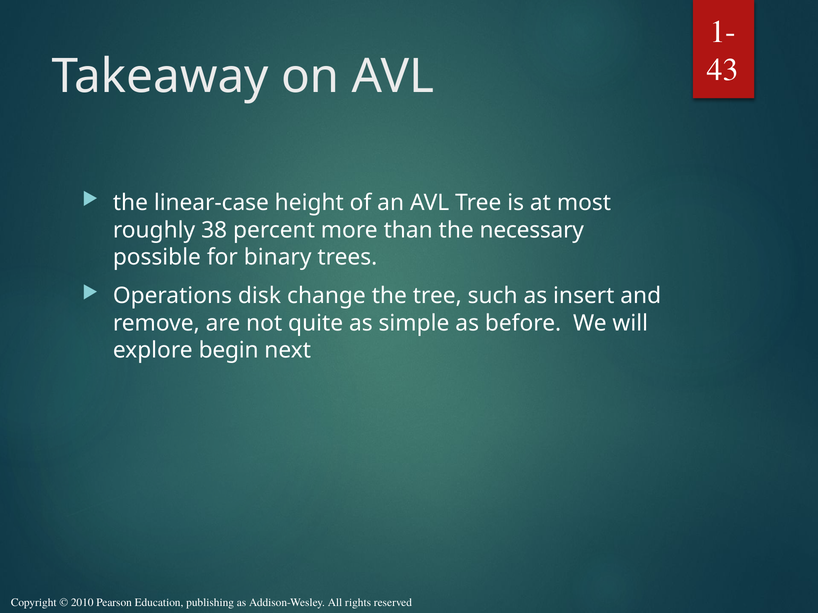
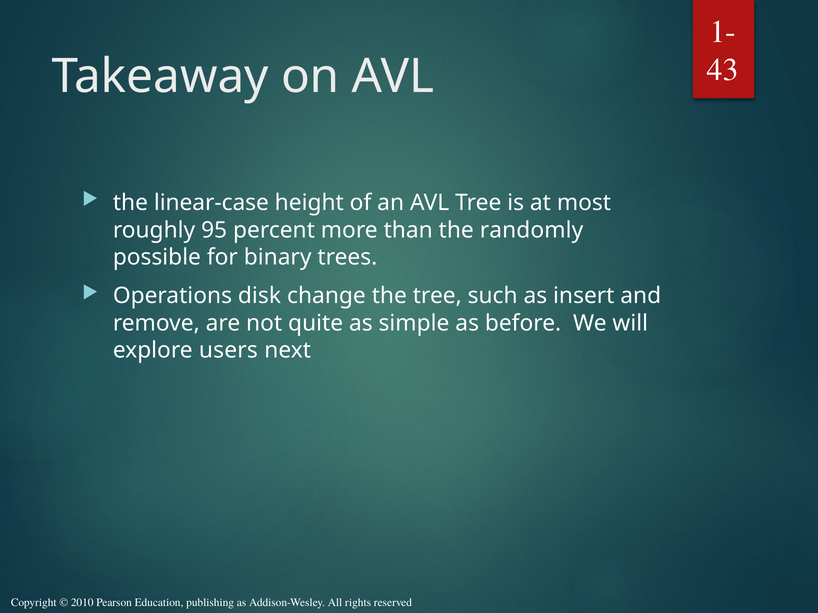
38: 38 -> 95
necessary: necessary -> randomly
begin: begin -> users
